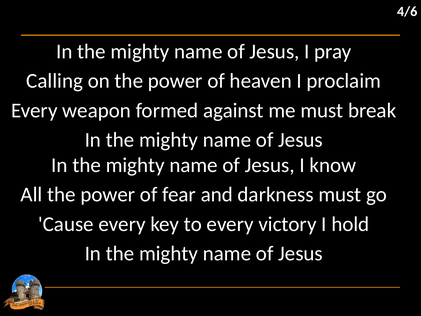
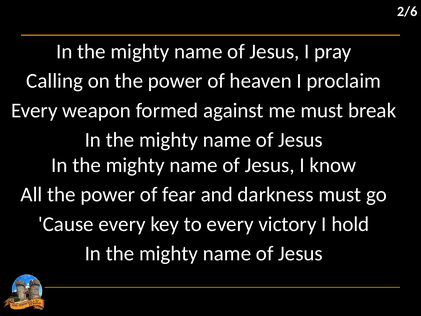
4/6: 4/6 -> 2/6
